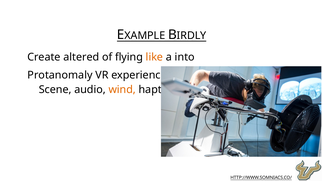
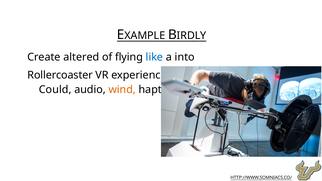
like colour: orange -> blue
Protanomaly: Protanomaly -> Rollercoaster
Scene: Scene -> Could
